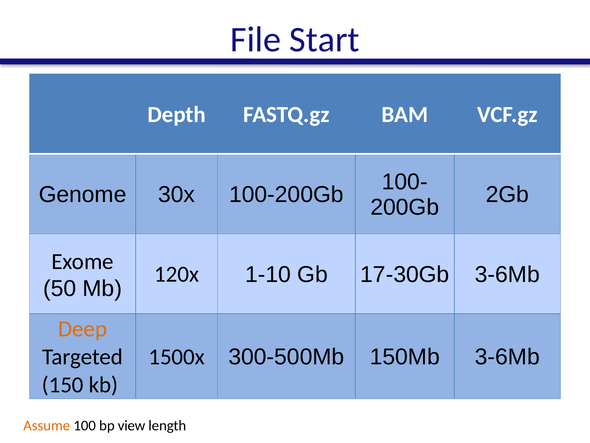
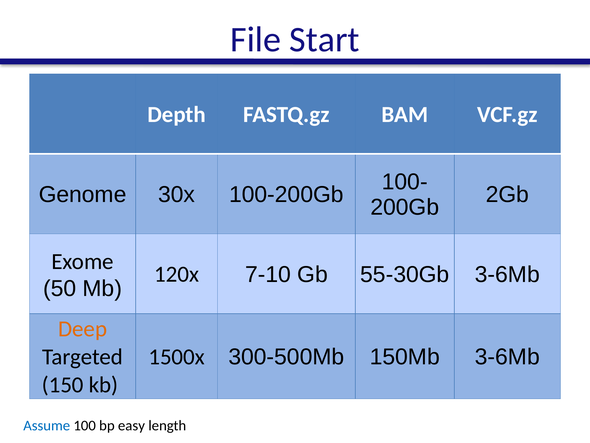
1-10: 1-10 -> 7-10
17-30Gb: 17-30Gb -> 55-30Gb
Assume colour: orange -> blue
view: view -> easy
